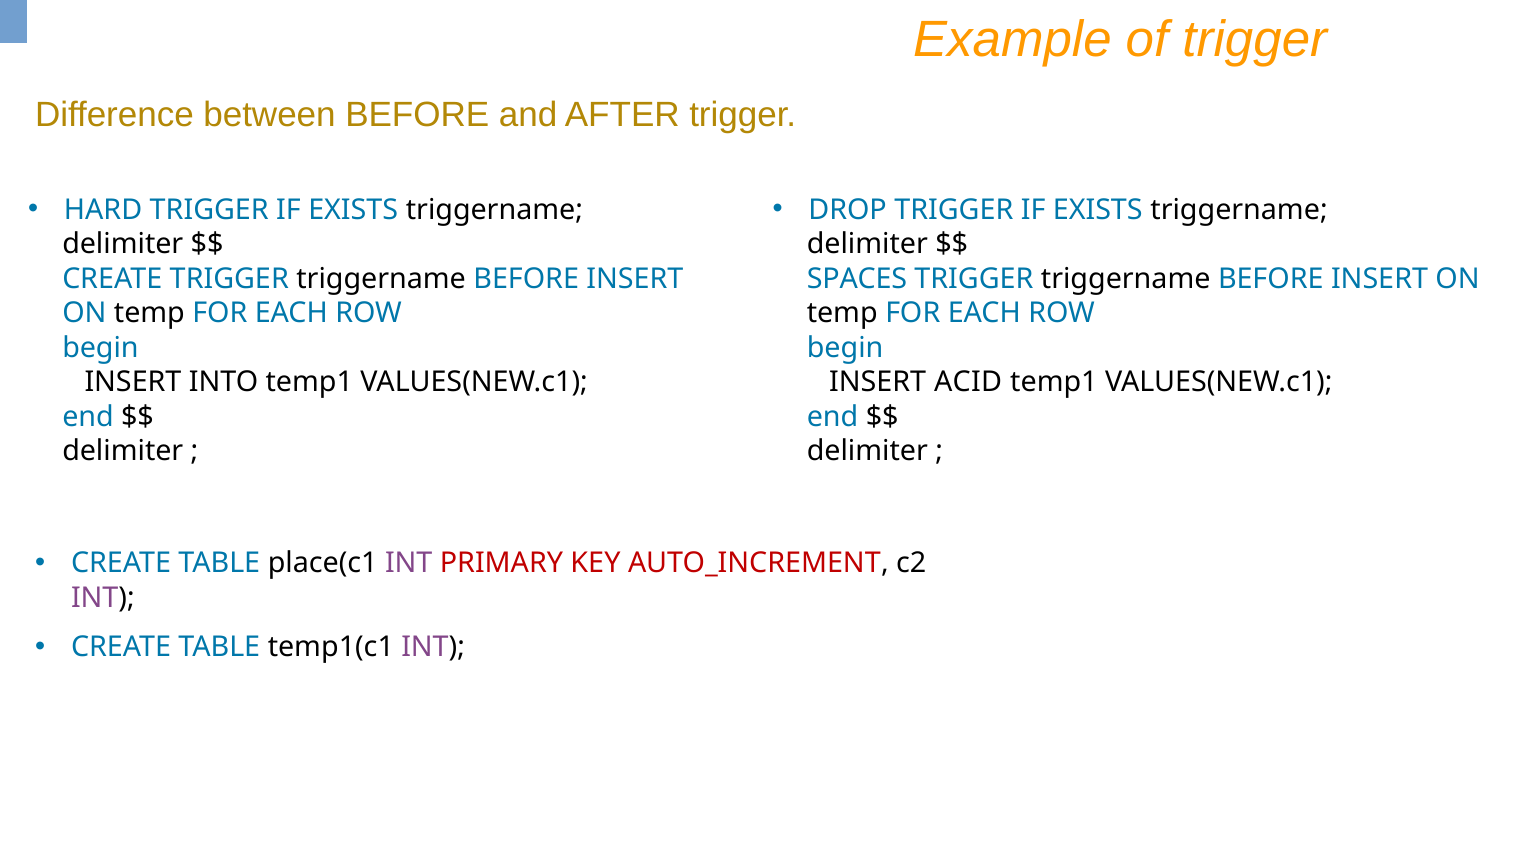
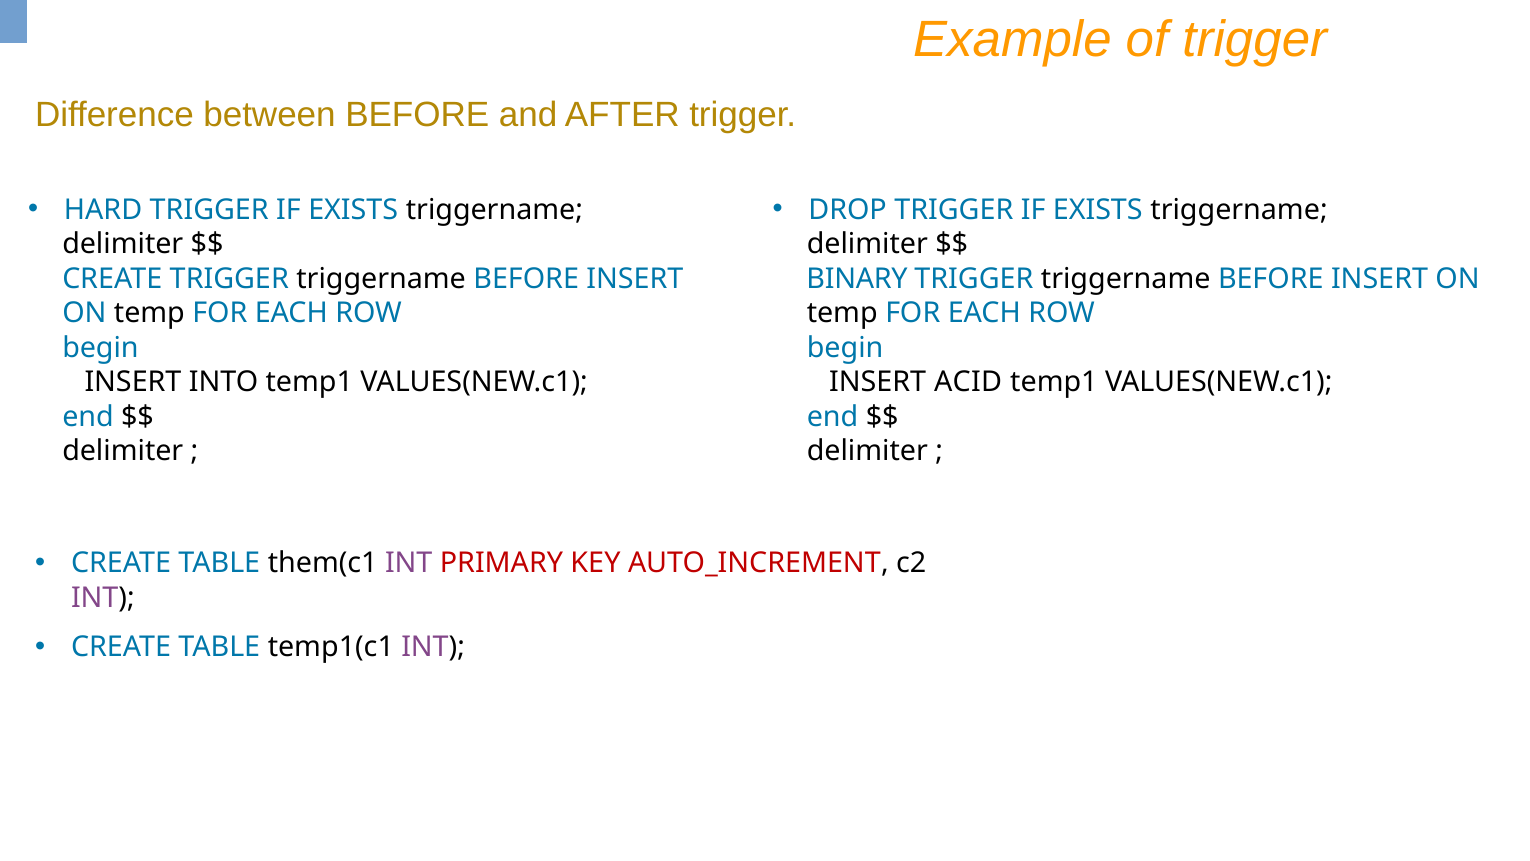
SPACES: SPACES -> BINARY
place(c1: place(c1 -> them(c1
